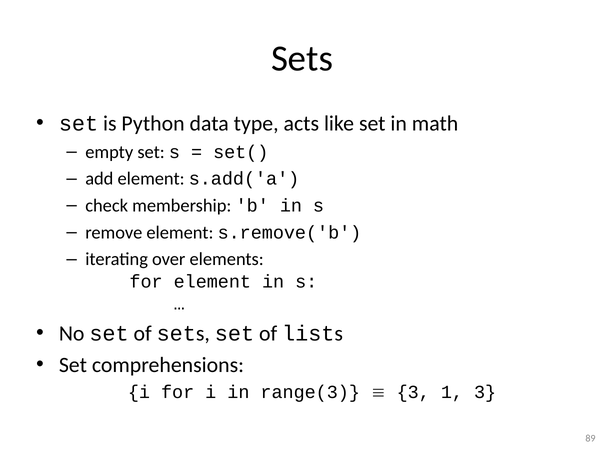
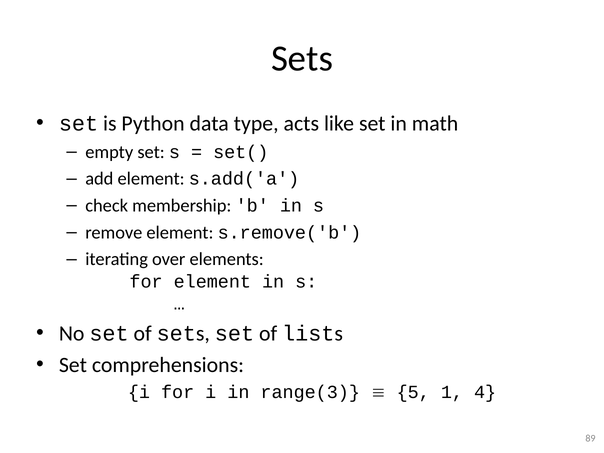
3 at (413, 392): 3 -> 5
1 3: 3 -> 4
